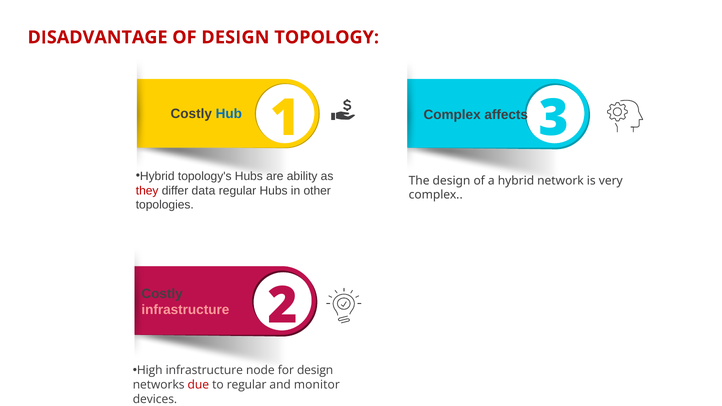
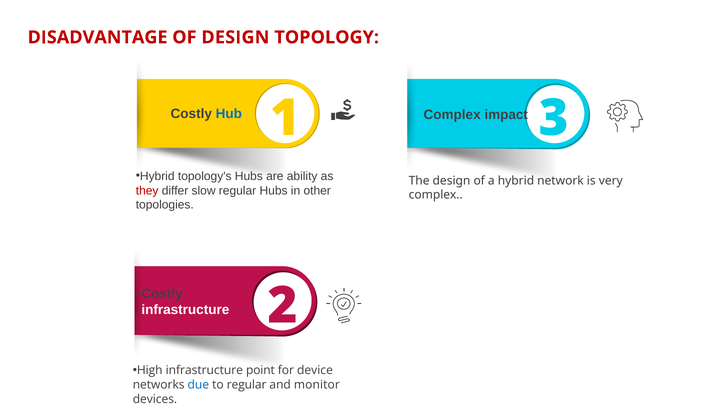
affects: affects -> impact
data: data -> slow
infrastructure at (185, 310) colour: pink -> white
node: node -> point
for design: design -> device
due colour: red -> blue
